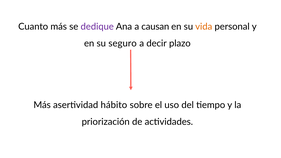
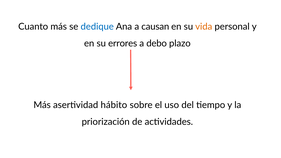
dedique colour: purple -> blue
seguro: seguro -> errores
decir: decir -> debo
